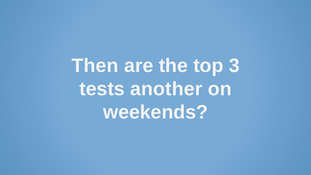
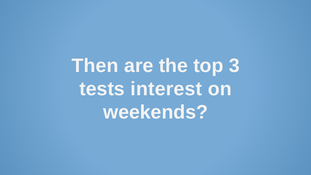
another: another -> interest
